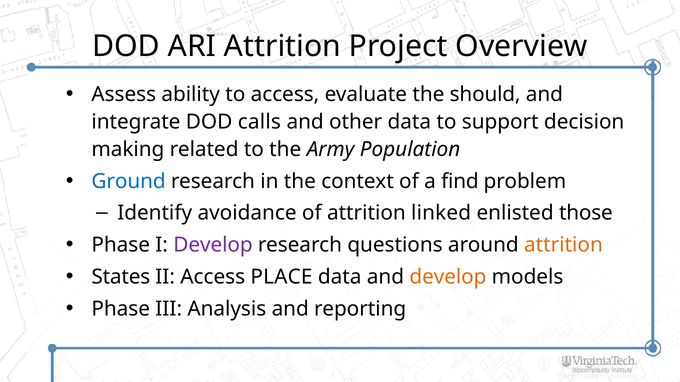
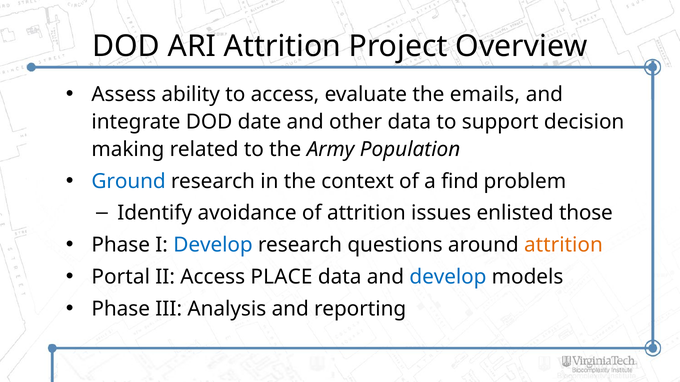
should: should -> emails
calls: calls -> date
linked: linked -> issues
Develop at (213, 245) colour: purple -> blue
States: States -> Portal
develop at (448, 277) colour: orange -> blue
